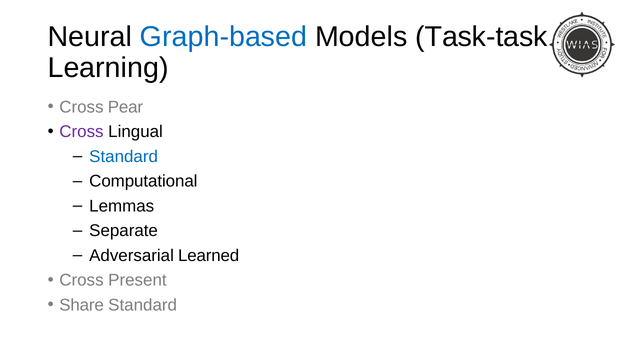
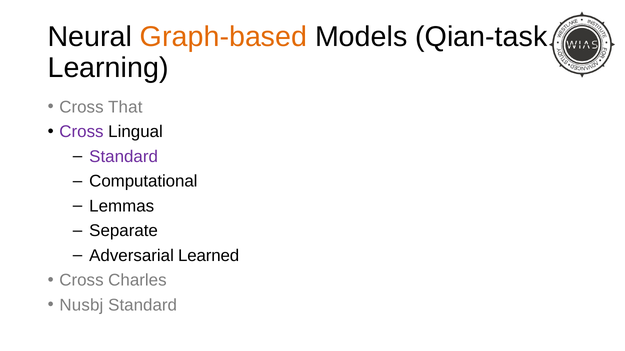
Graph-based colour: blue -> orange
Task-task: Task-task -> Qian-task
Pear: Pear -> That
Standard at (124, 157) colour: blue -> purple
Present: Present -> Charles
Share: Share -> Nusbj
